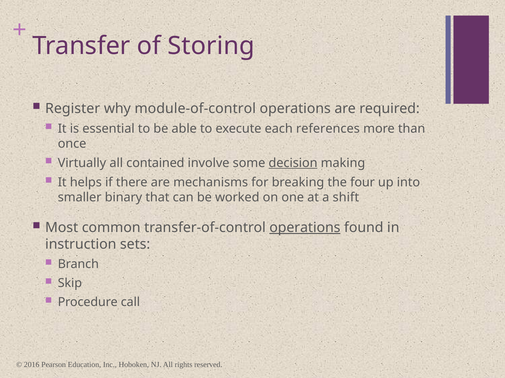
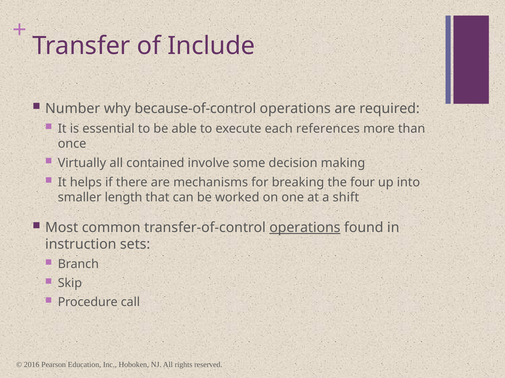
Storing: Storing -> Include
Register: Register -> Number
module-of-control: module-of-control -> because-of-control
decision underline: present -> none
binary: binary -> length
